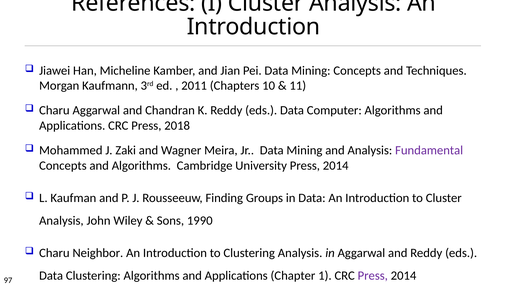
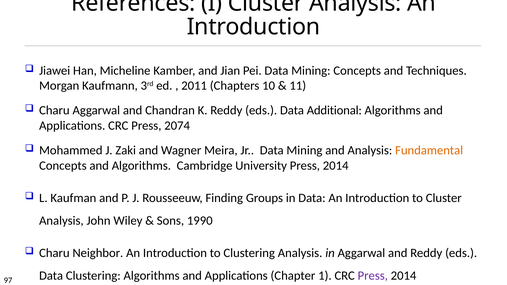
Computer: Computer -> Additional
2018: 2018 -> 2074
Fundamental colour: purple -> orange
